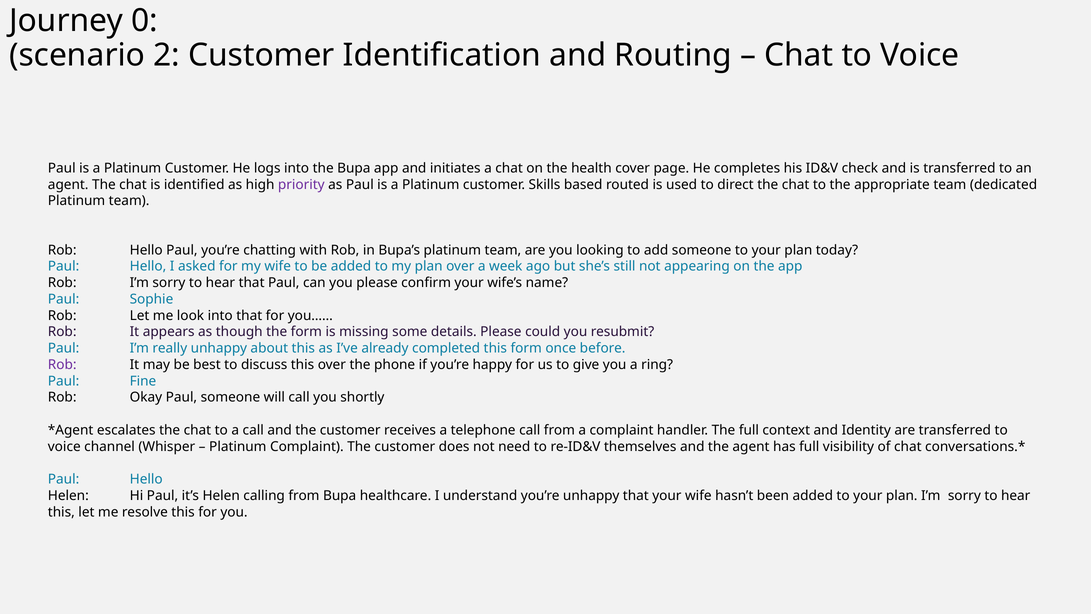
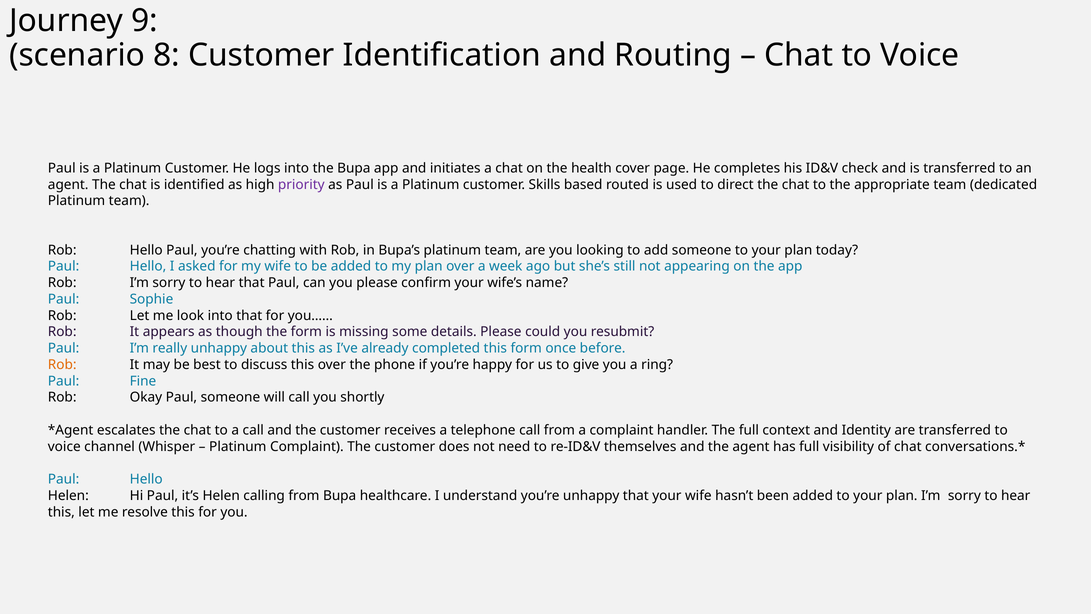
0: 0 -> 9
2: 2 -> 8
Rob at (62, 365) colour: purple -> orange
